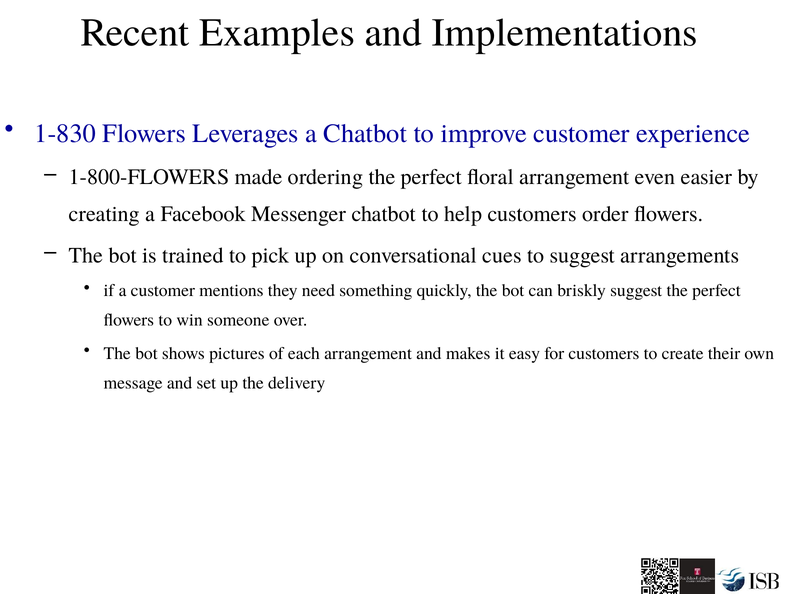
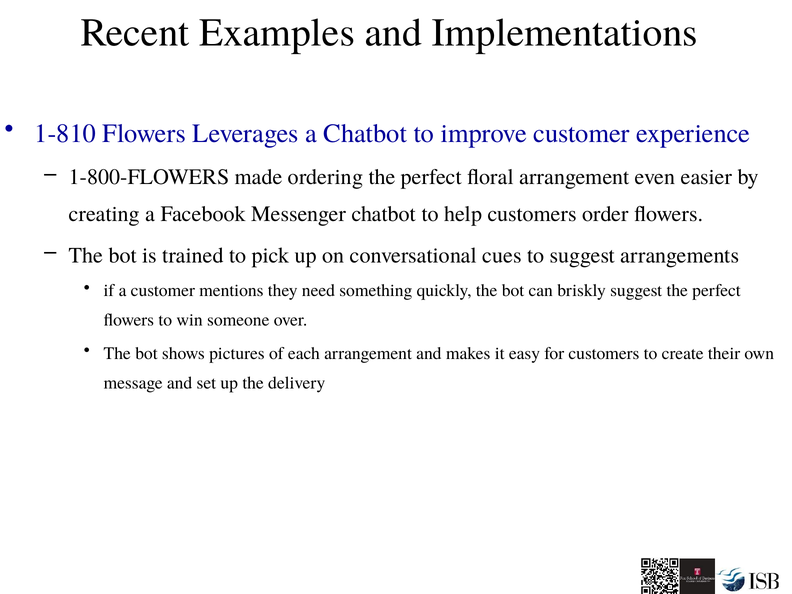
1-830: 1-830 -> 1-810
